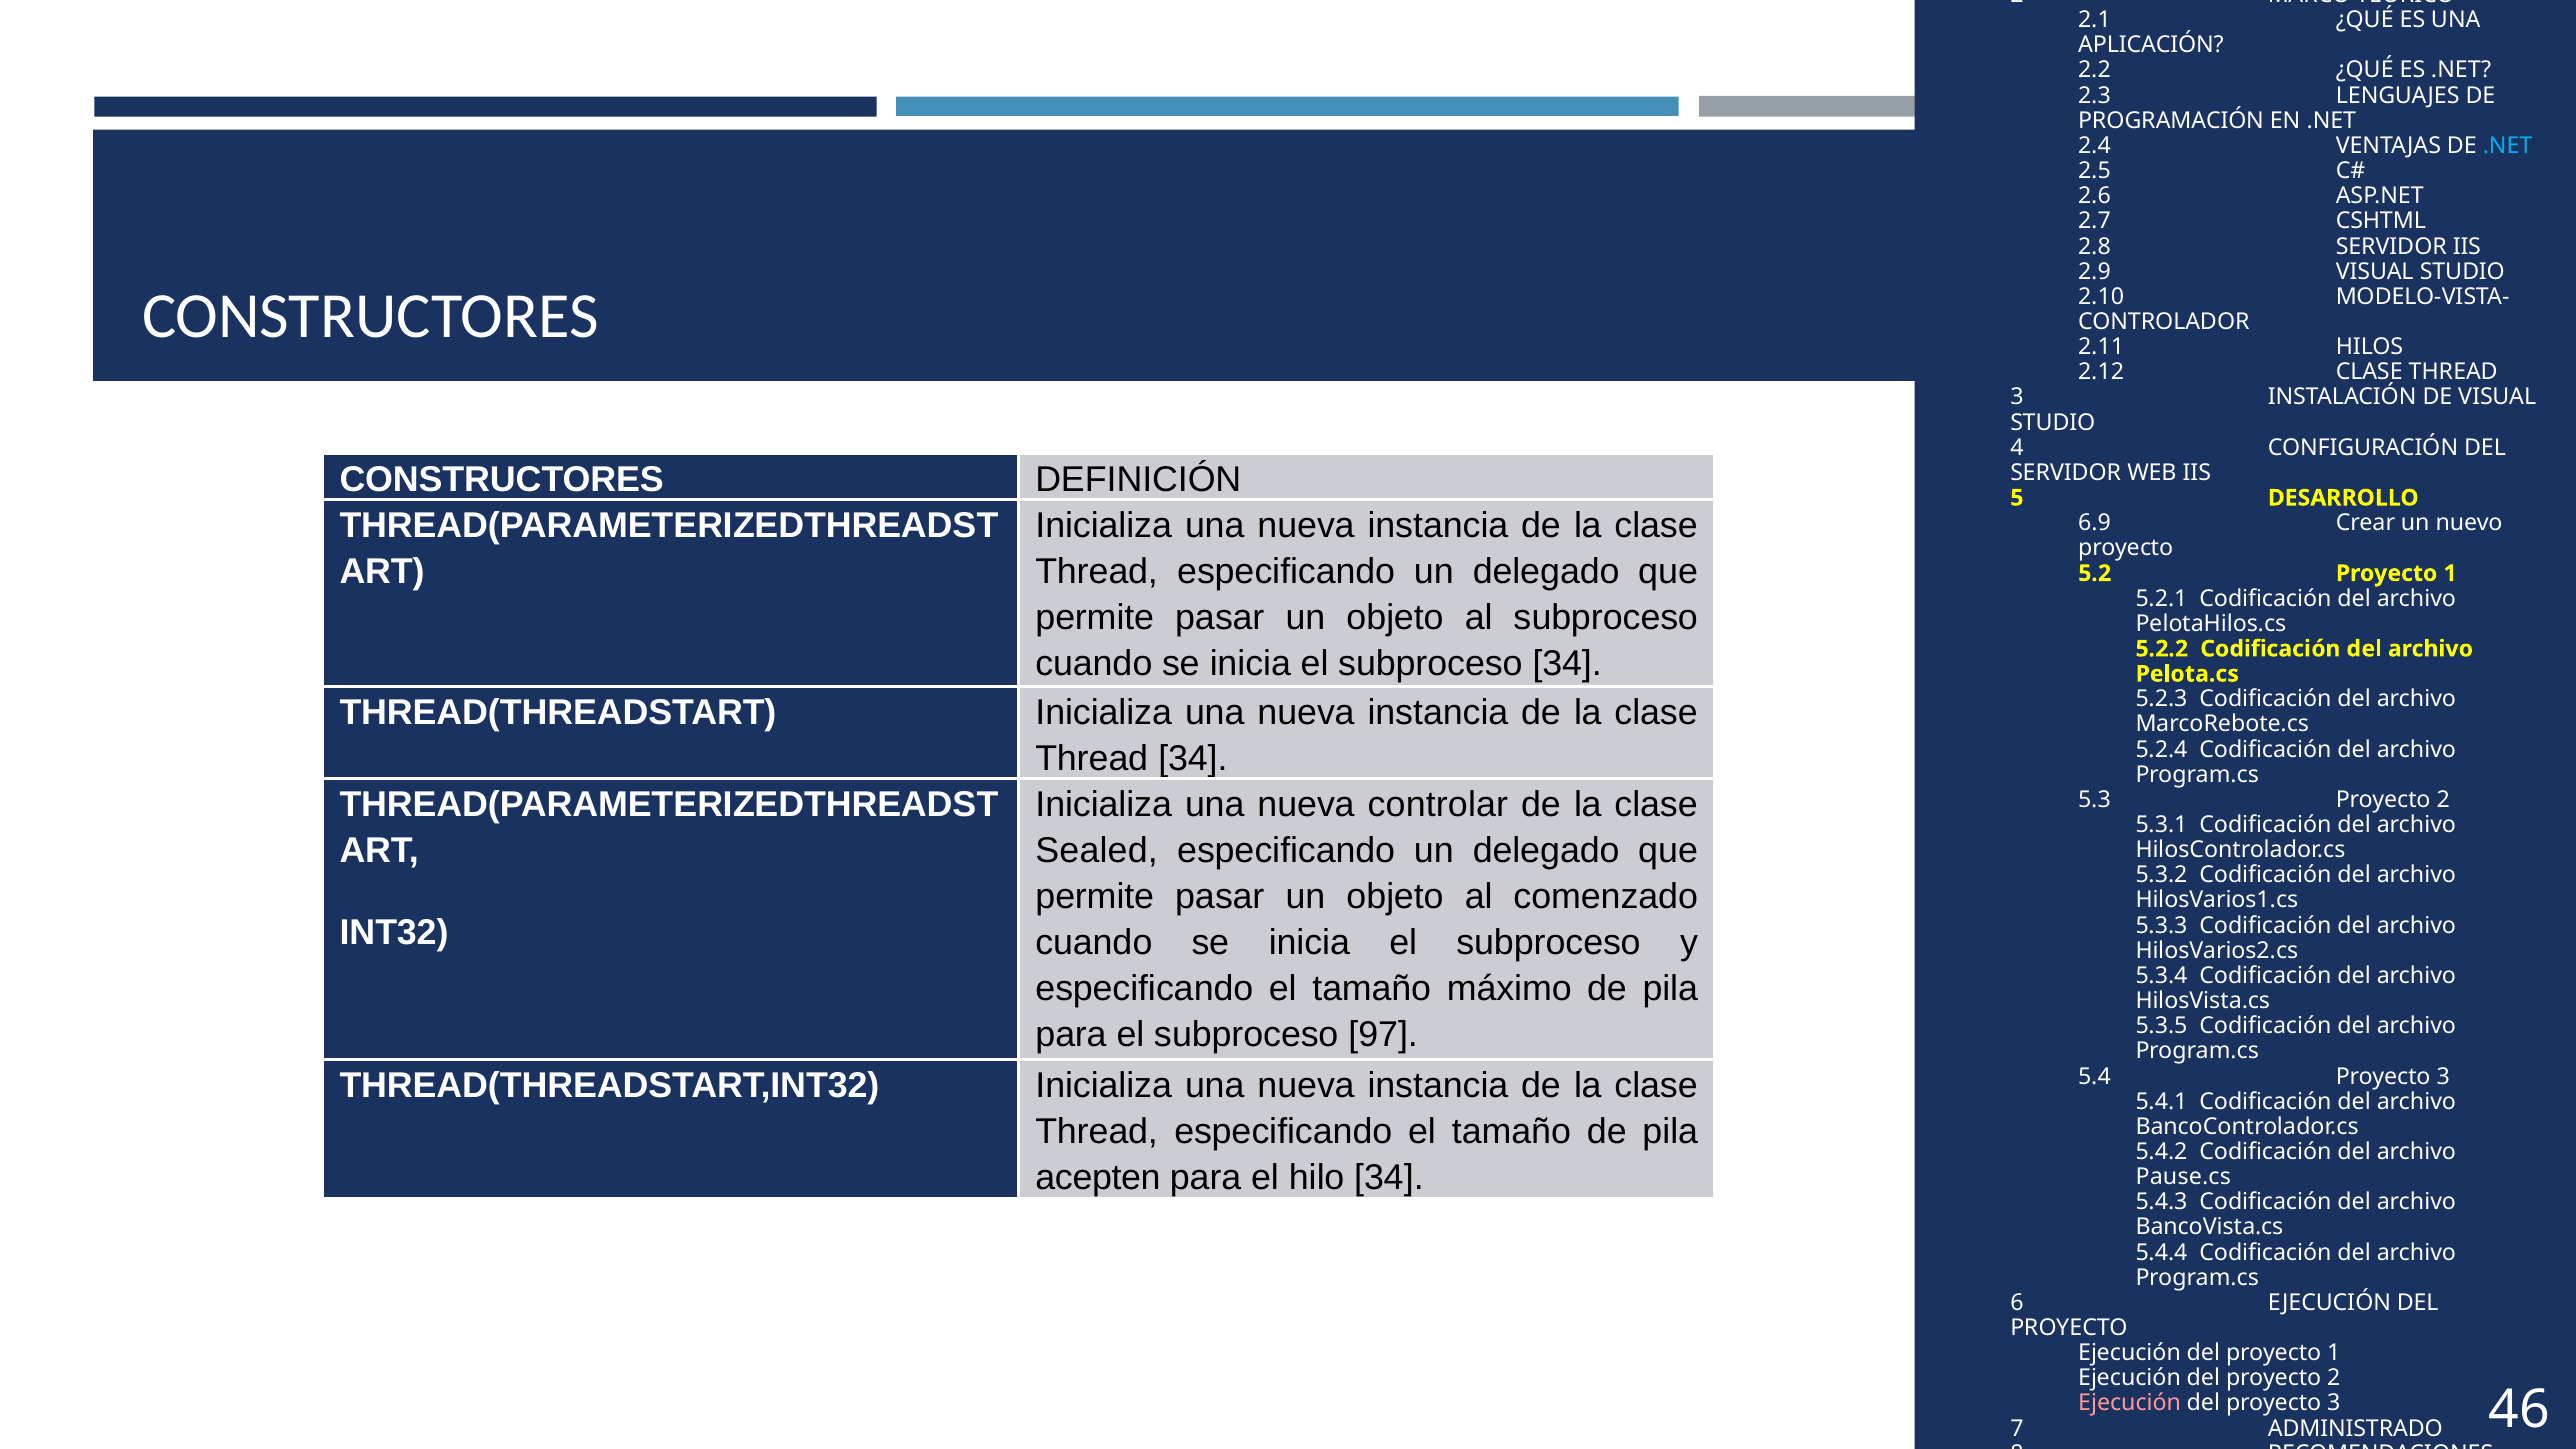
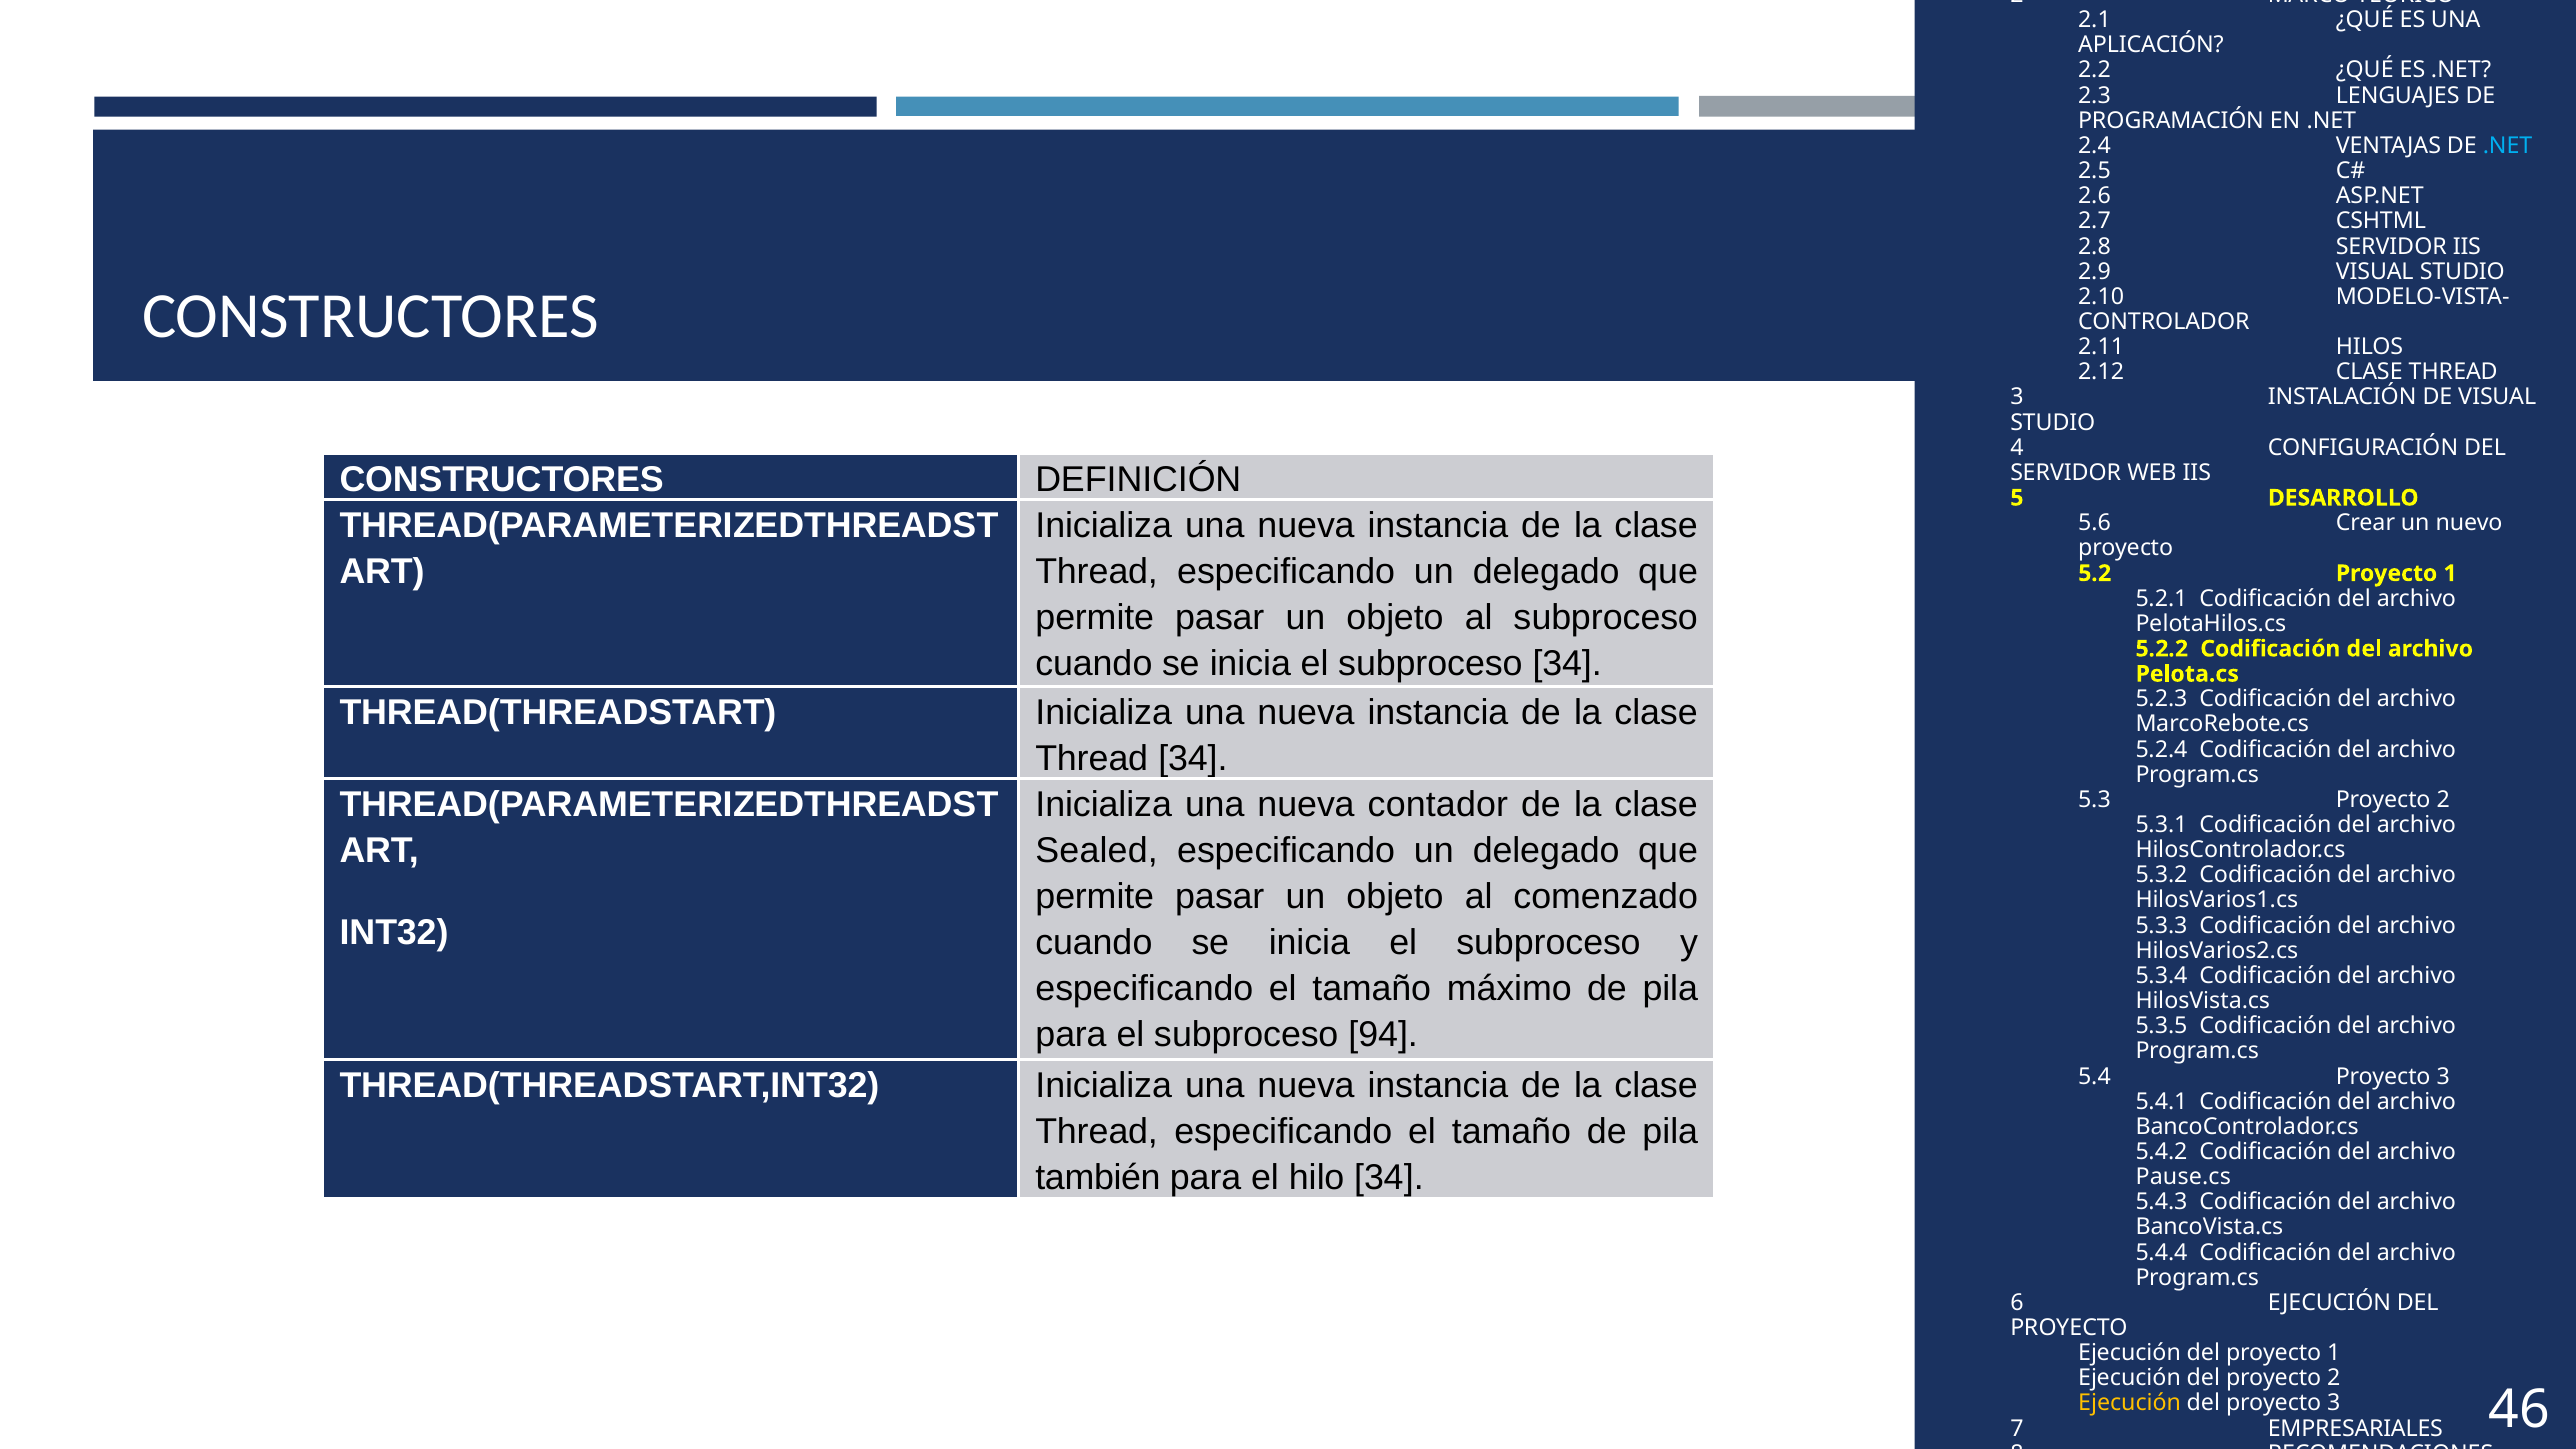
6.9: 6.9 -> 5.6
controlar: controlar -> contador
97: 97 -> 94
acepten: acepten -> también
Ejecución at (2130, 1403) colour: pink -> yellow
ADMINISTRADO: ADMINISTRADO -> EMPRESARIALES
